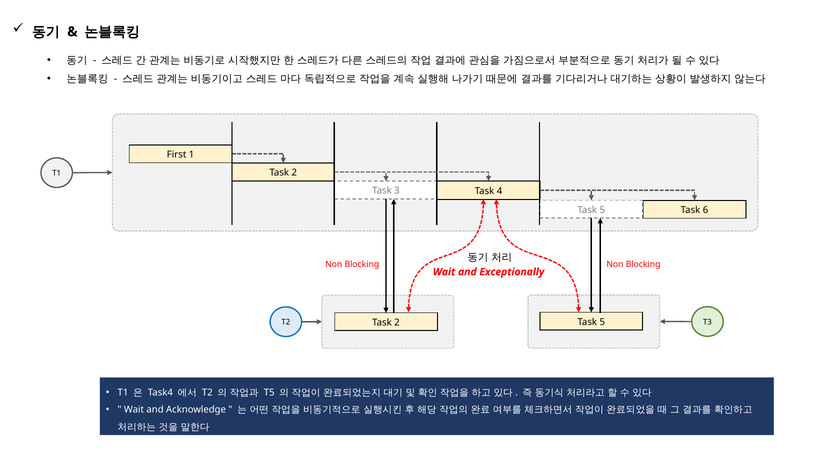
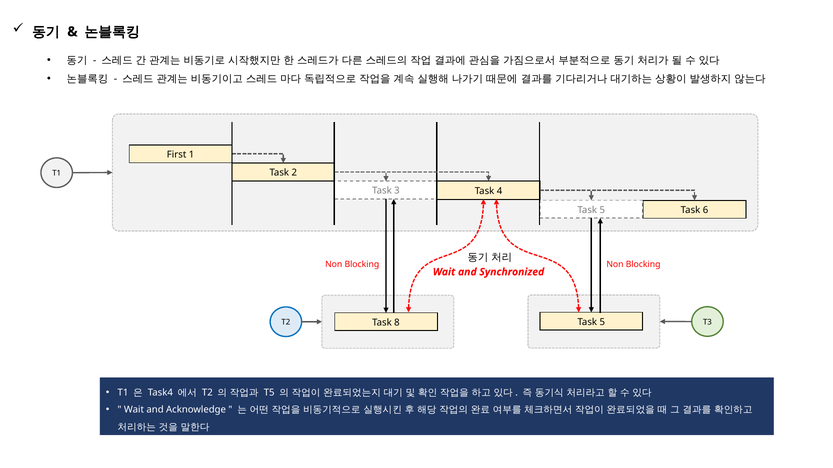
Exceptionally: Exceptionally -> Synchronized
2 at (397, 323): 2 -> 8
